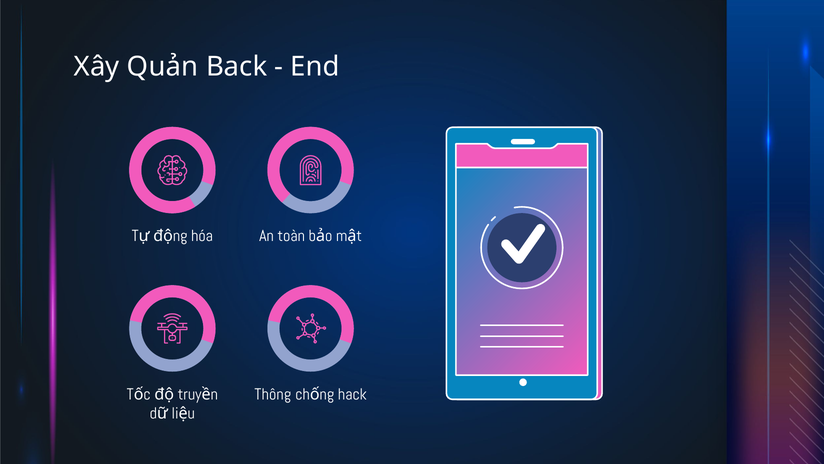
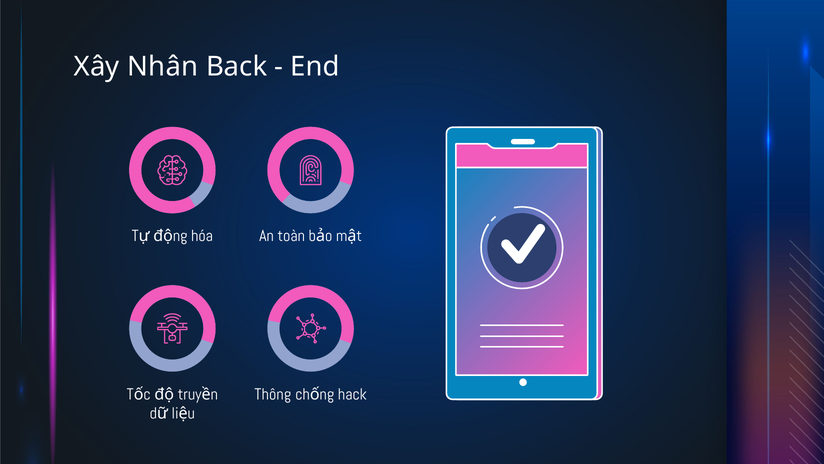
Quản: Quản -> Nhân
